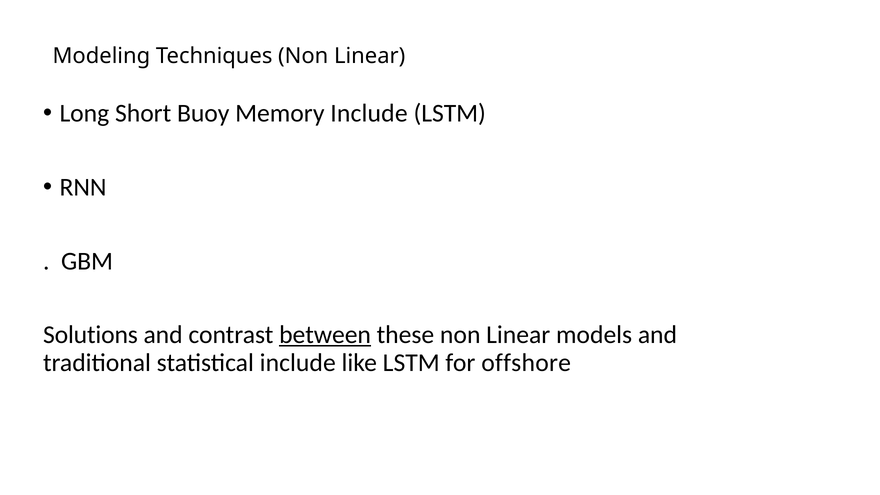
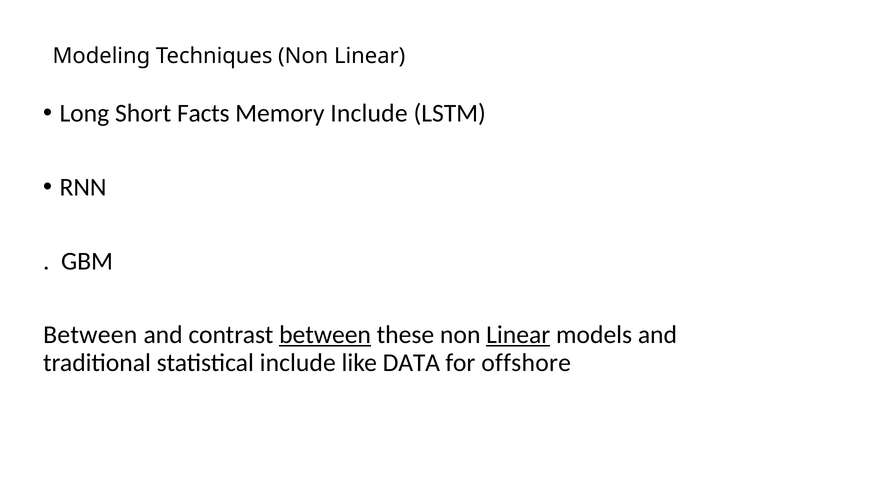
Buoy: Buoy -> Facts
Solutions at (90, 335): Solutions -> Between
Linear at (518, 335) underline: none -> present
like LSTM: LSTM -> DATA
